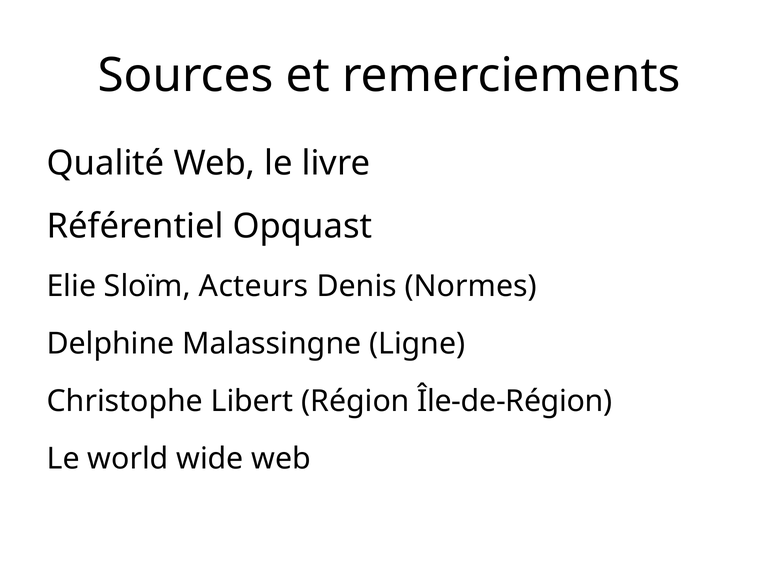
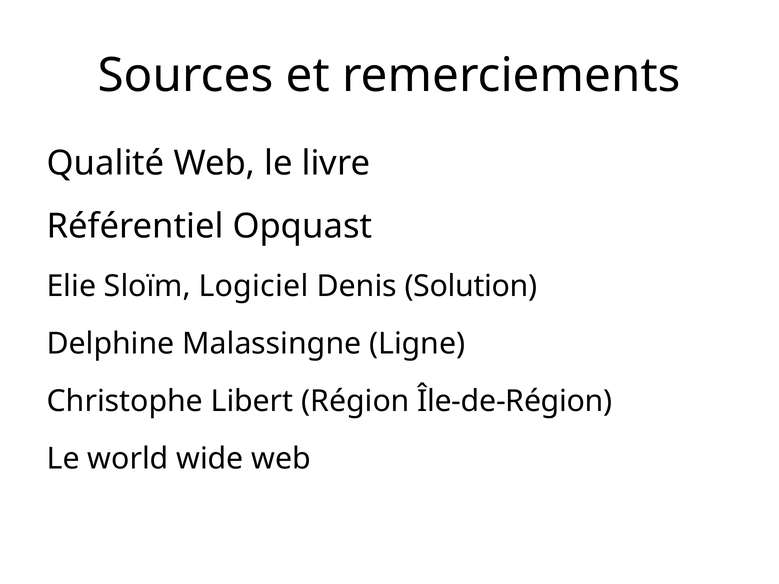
Acteurs: Acteurs -> Logiciel
Normes: Normes -> Solution
